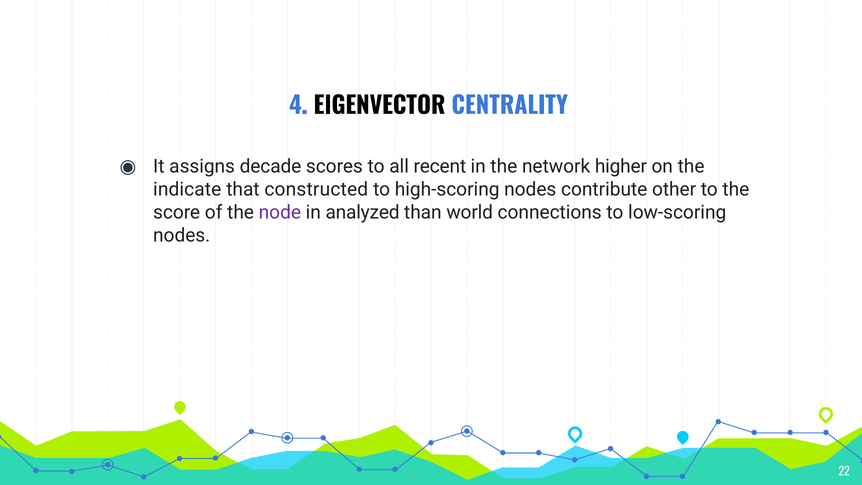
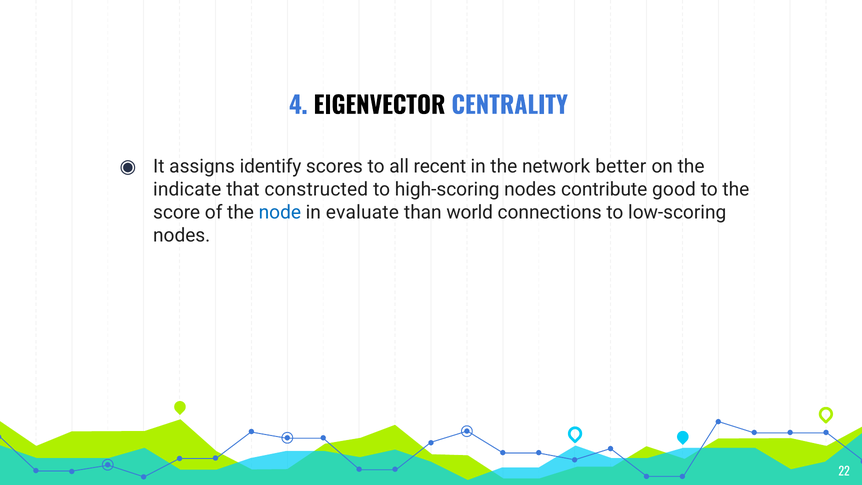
decade: decade -> identify
higher: higher -> better
other: other -> good
node colour: purple -> blue
analyzed: analyzed -> evaluate
